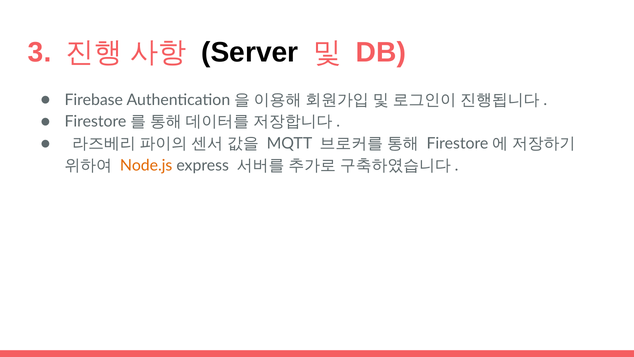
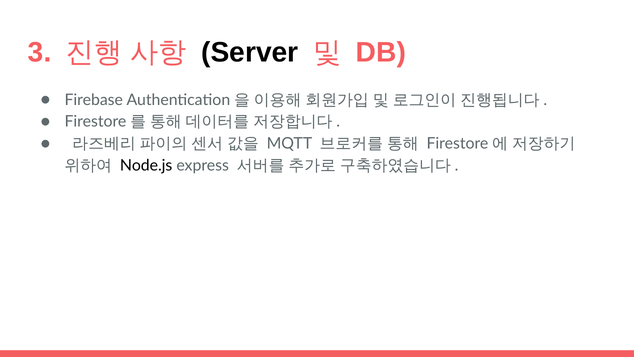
Node.js colour: orange -> black
